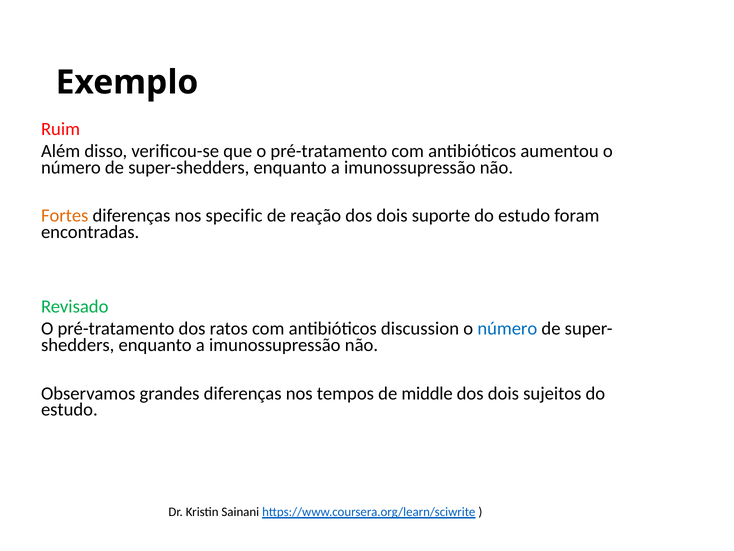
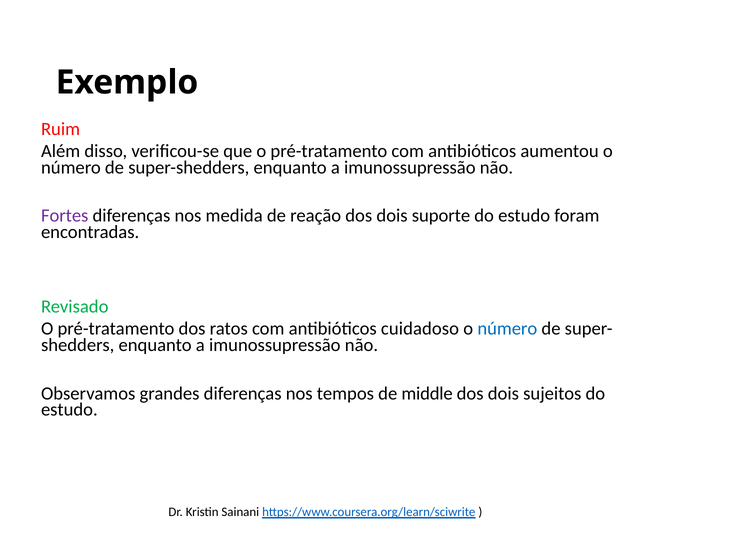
Fortes colour: orange -> purple
specific: specific -> medida
discussion: discussion -> cuidadoso
